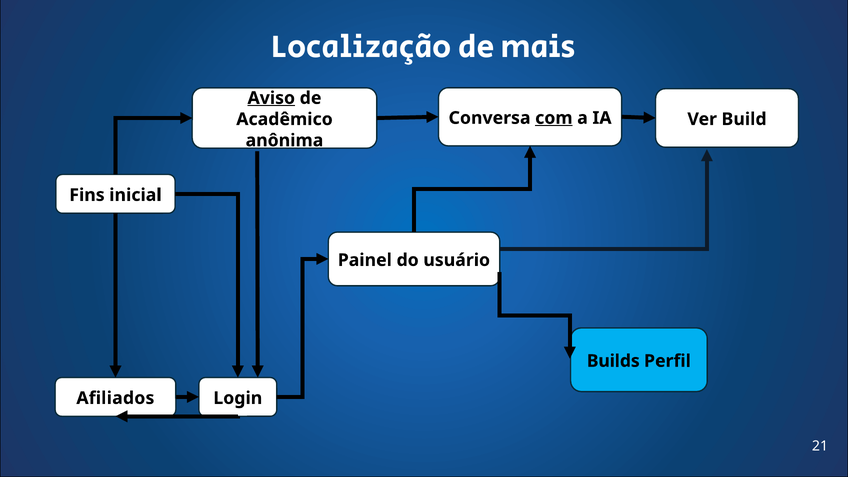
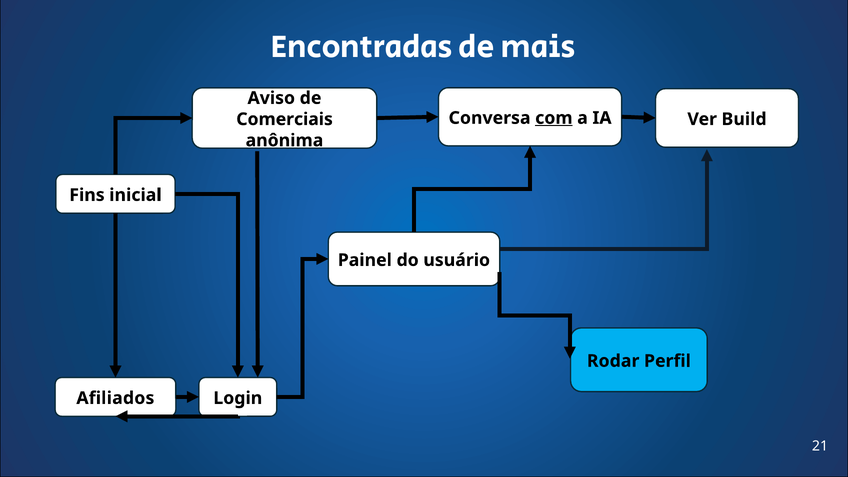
Localização: Localização -> Encontradas
Aviso underline: present -> none
Acadêmico: Acadêmico -> Comerciais
Builds: Builds -> Rodar
